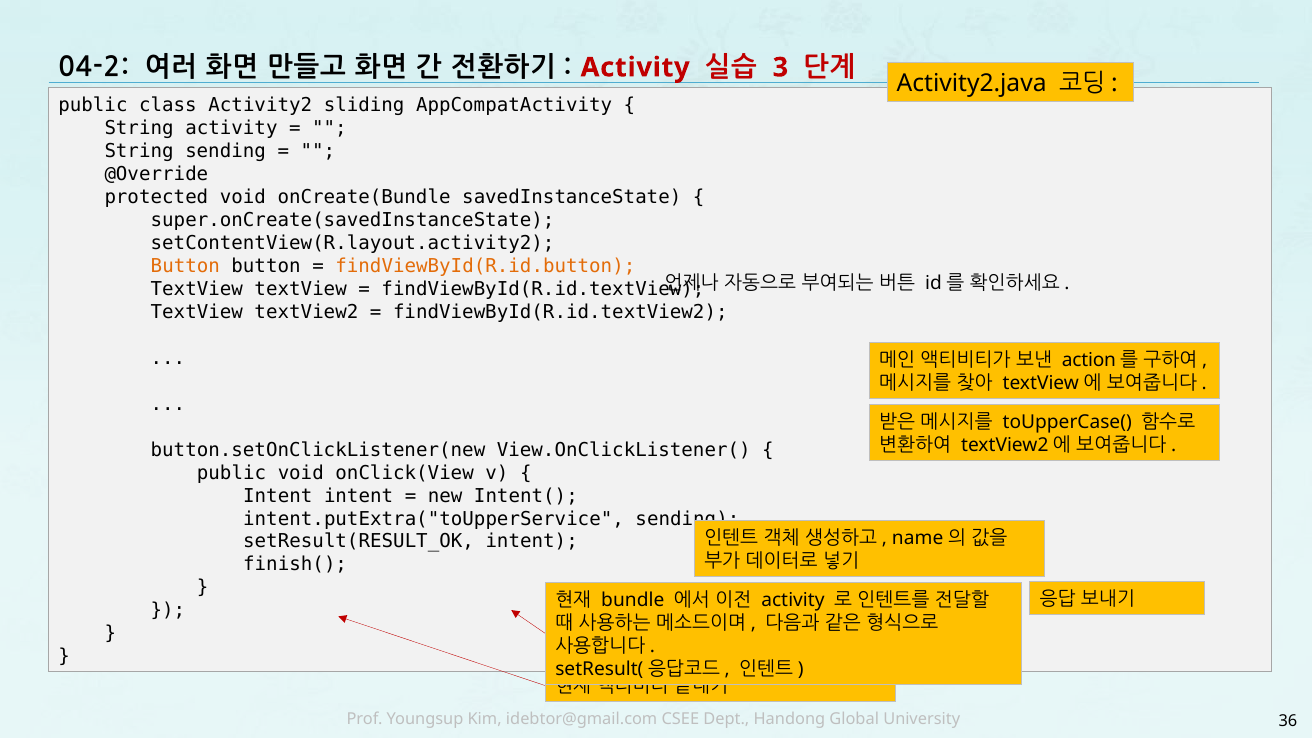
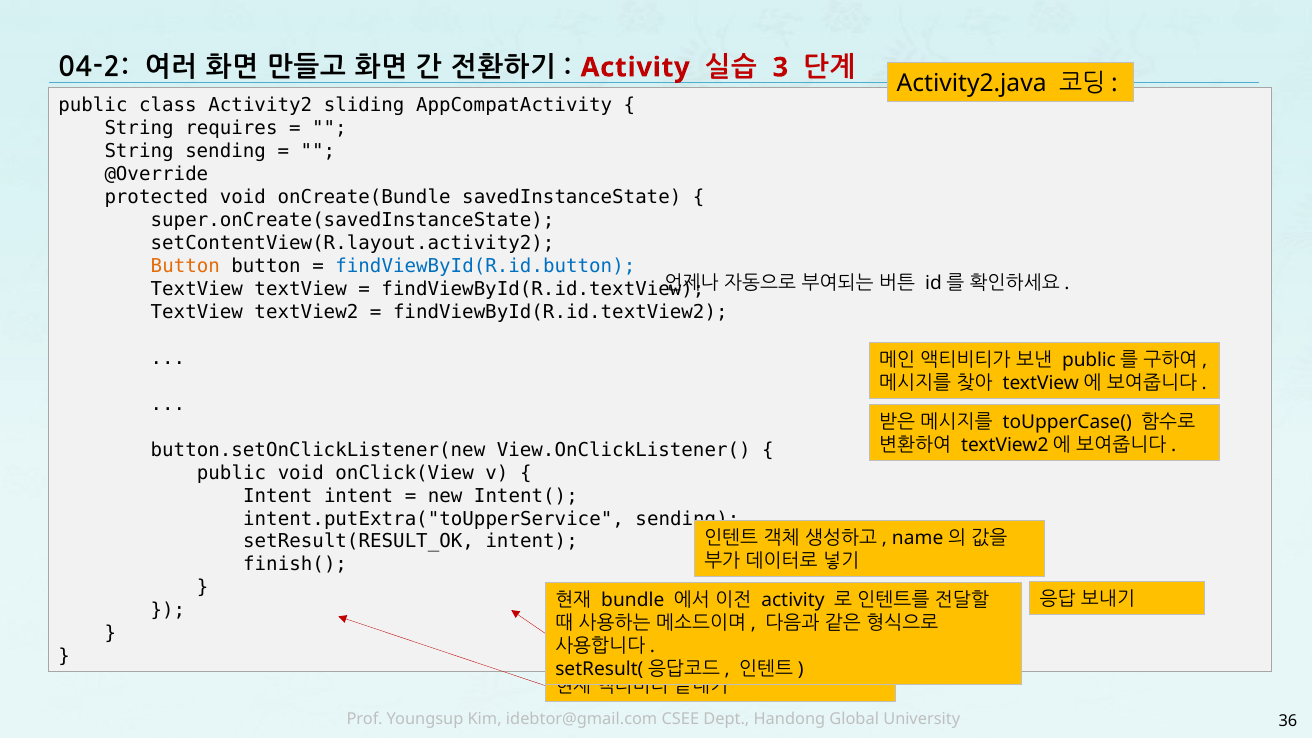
String activity: activity -> requires
findViewById(R.id.button colour: orange -> blue
action at (1089, 360): action -> public
